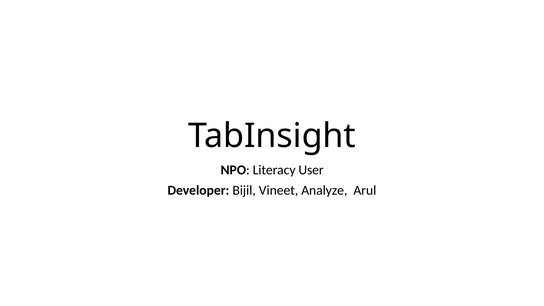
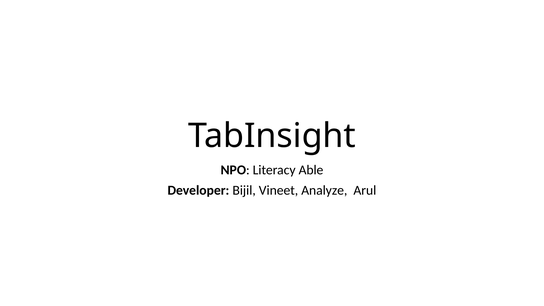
User: User -> Able
